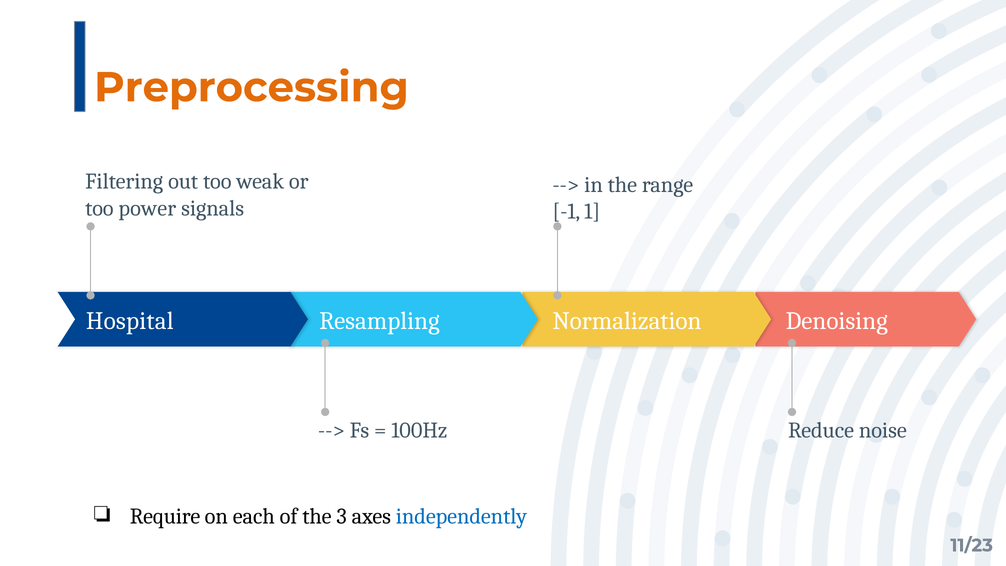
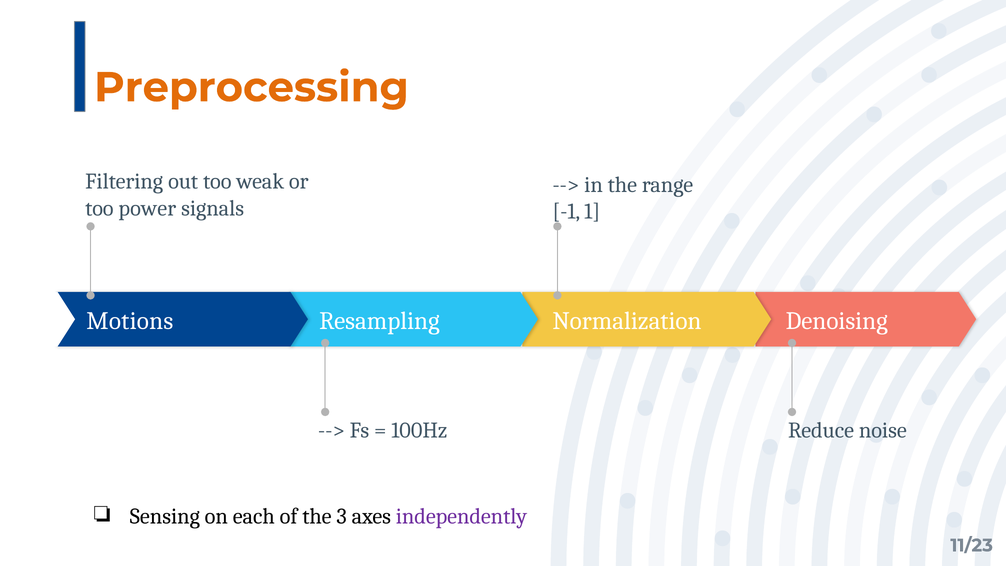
Hospital: Hospital -> Motions
Require: Require -> Sensing
independently colour: blue -> purple
